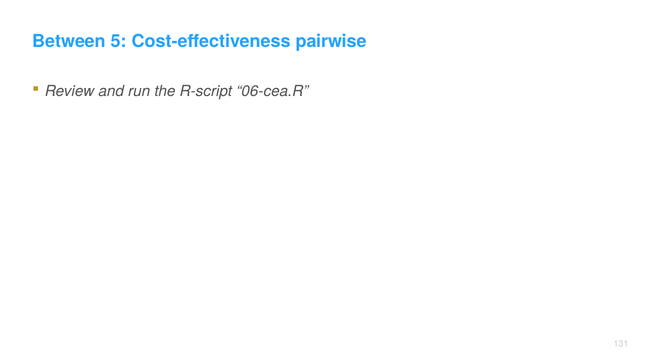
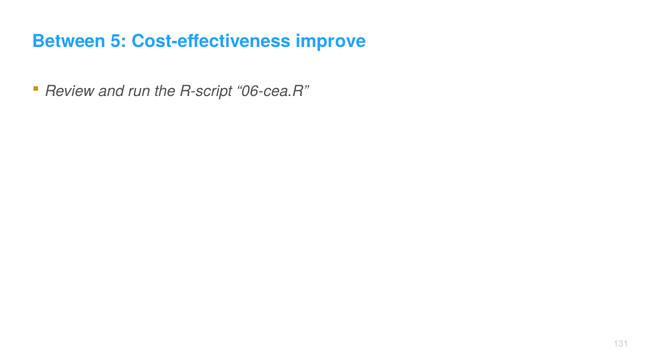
pairwise: pairwise -> improve
